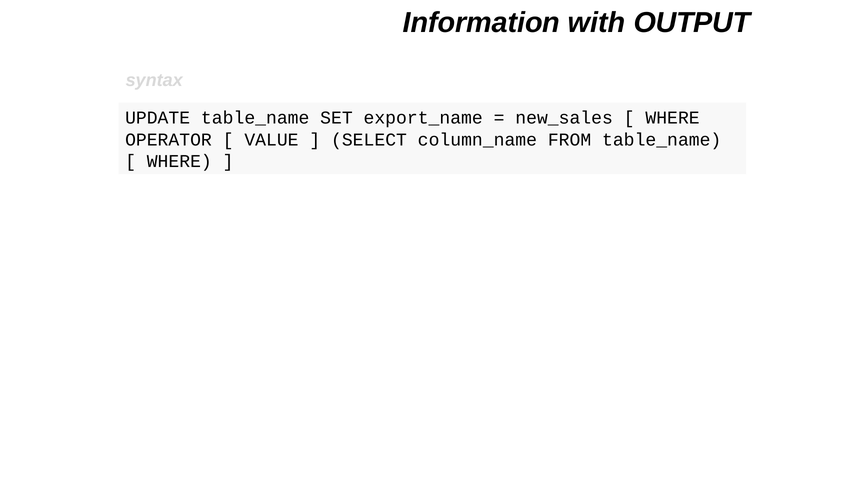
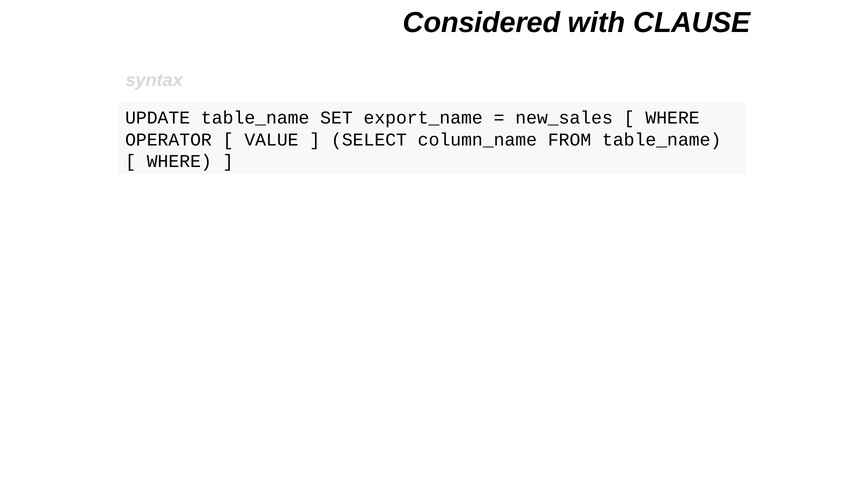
Information: Information -> Considered
OUTPUT: OUTPUT -> CLAUSE
